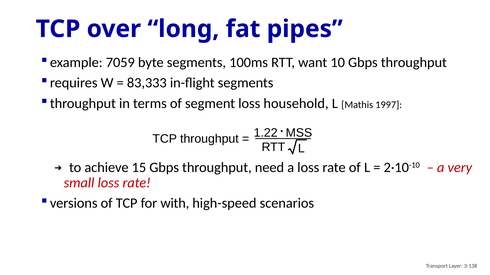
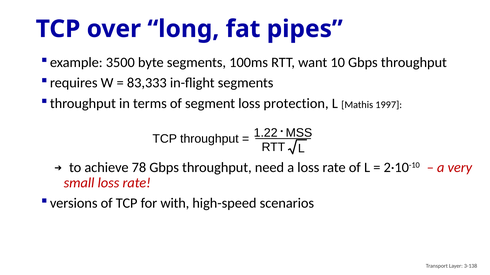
7059: 7059 -> 3500
household: household -> protection
15: 15 -> 78
